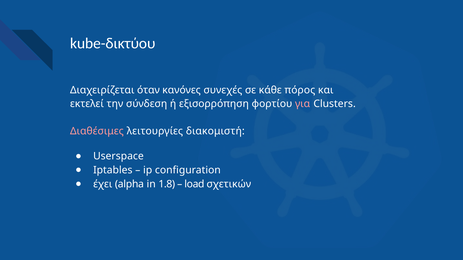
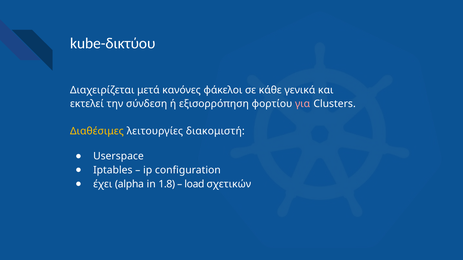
όταν: όταν -> μετά
συνεχές: συνεχές -> φάκελοι
πόρος: πόρος -> γενικά
Διαθέσιμες colour: pink -> yellow
